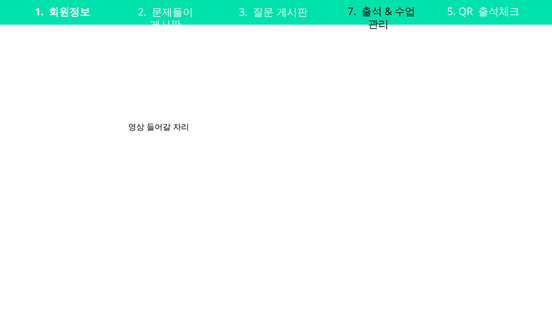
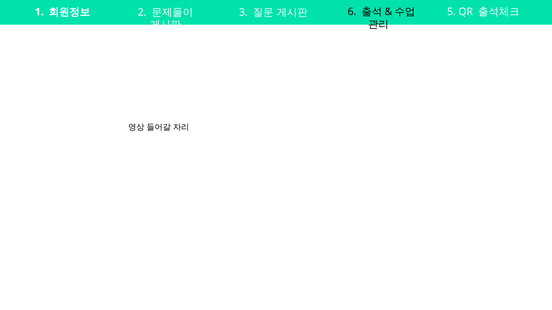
7: 7 -> 6
